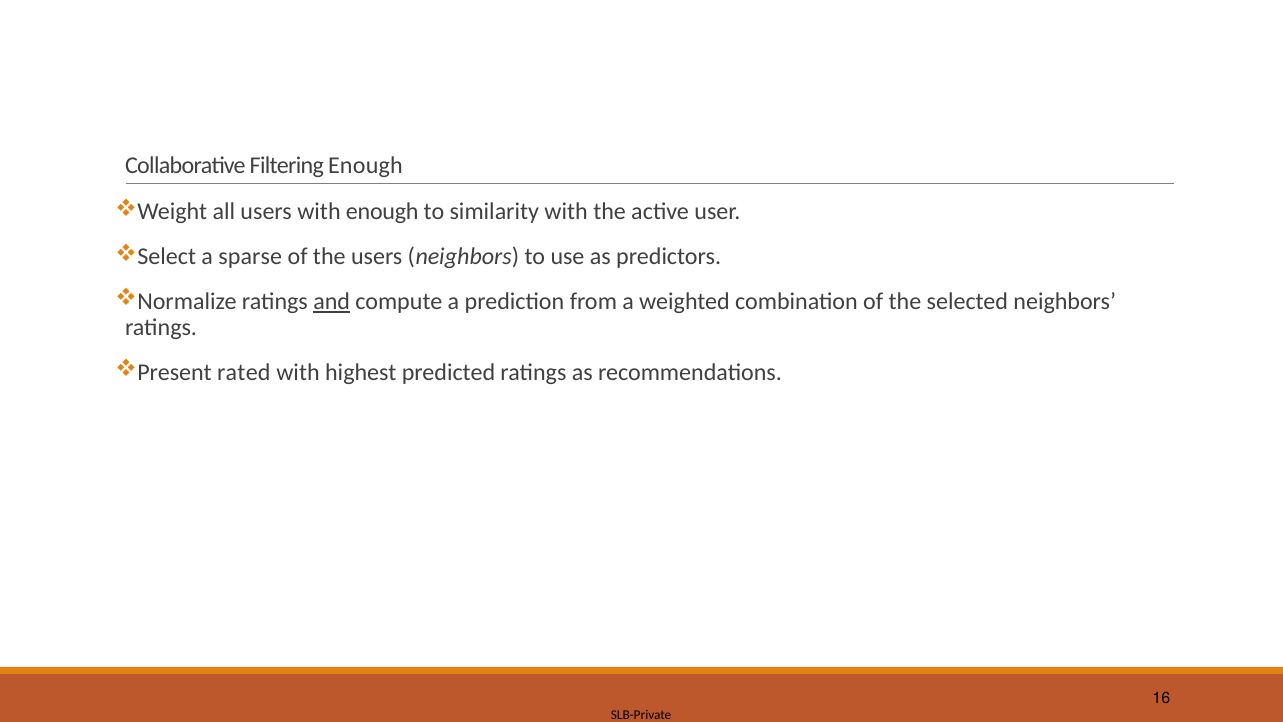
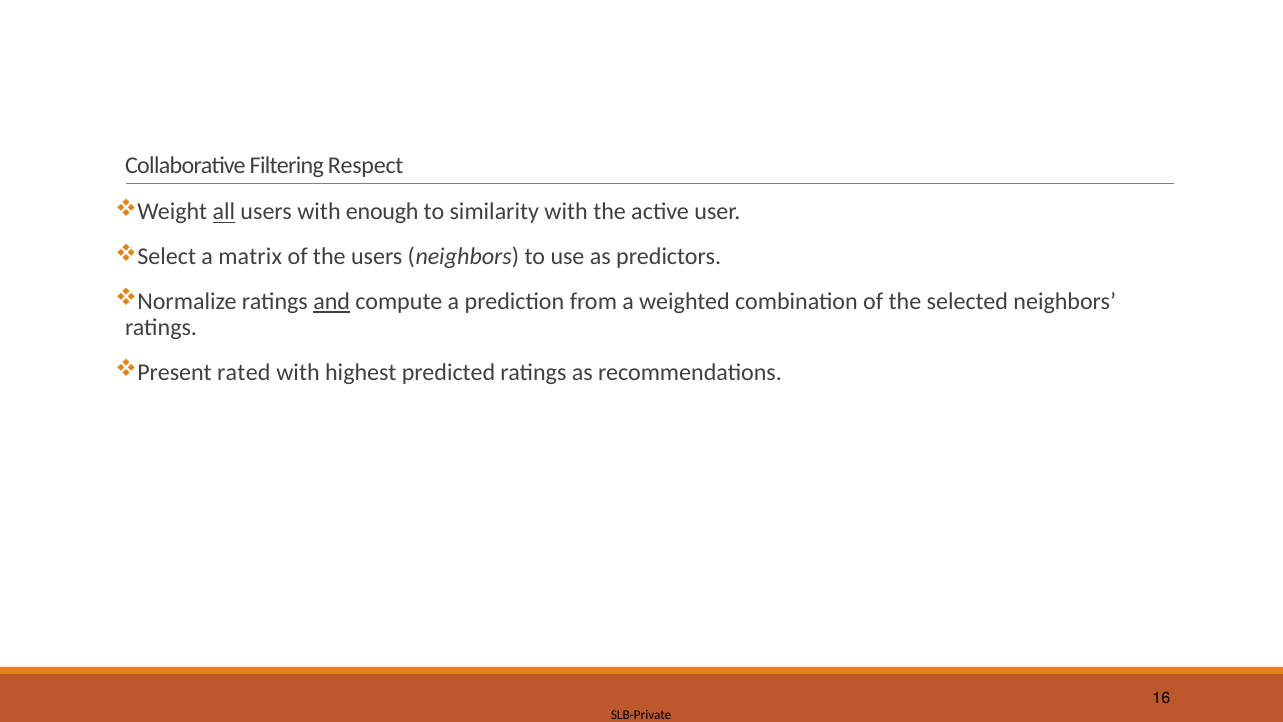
Filtering Enough: Enough -> Respect
all underline: none -> present
sparse: sparse -> matrix
